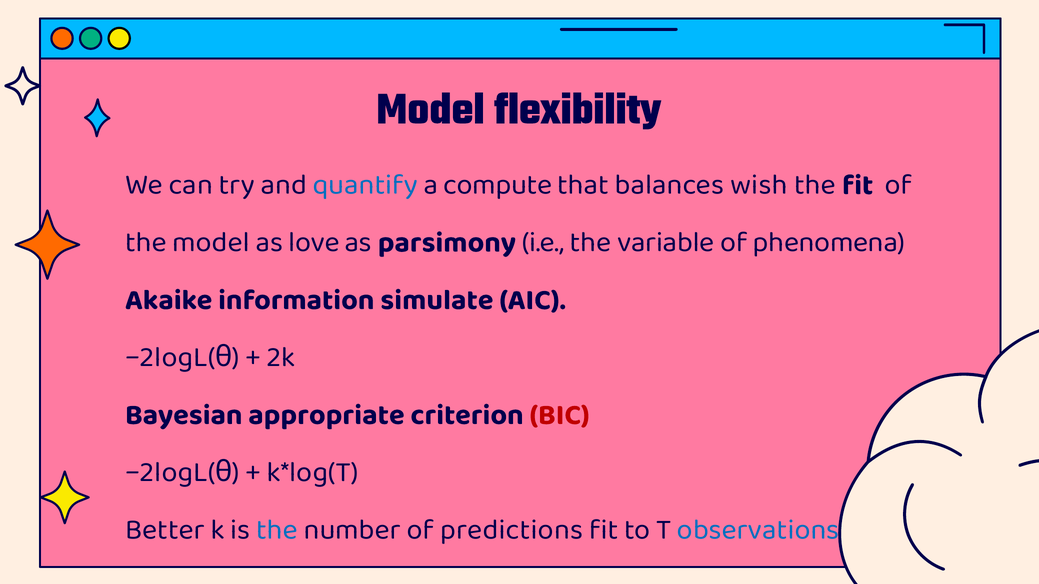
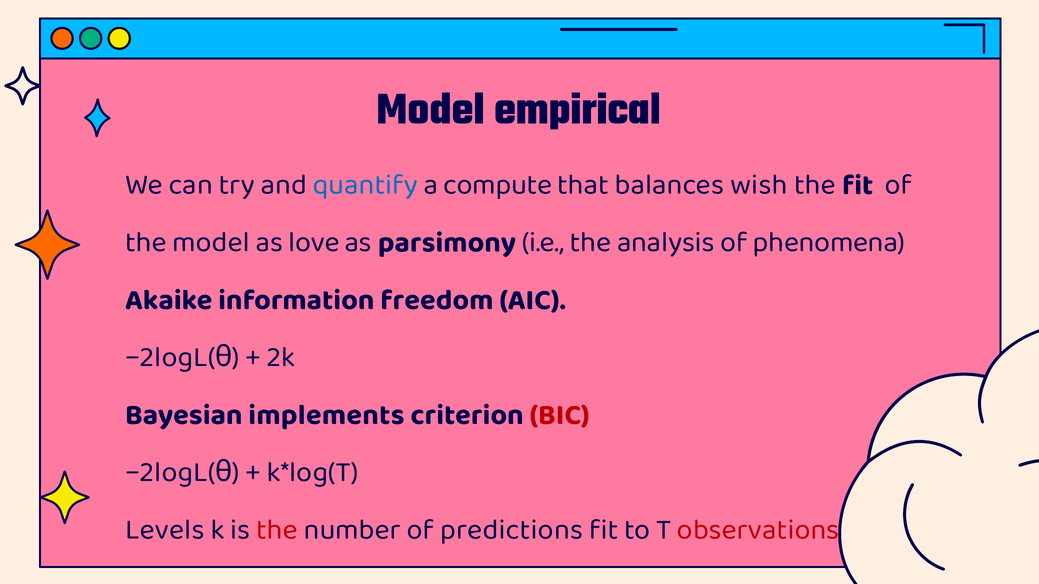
flexibility: flexibility -> empirical
variable: variable -> analysis
simulate: simulate -> freedom
appropriate: appropriate -> implements
Better: Better -> Levels
the at (277, 530) colour: blue -> red
observations colour: blue -> red
